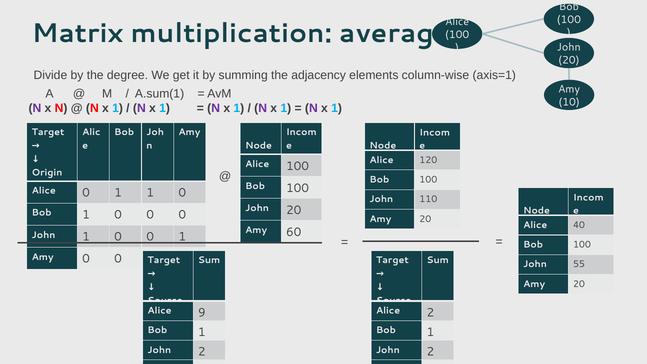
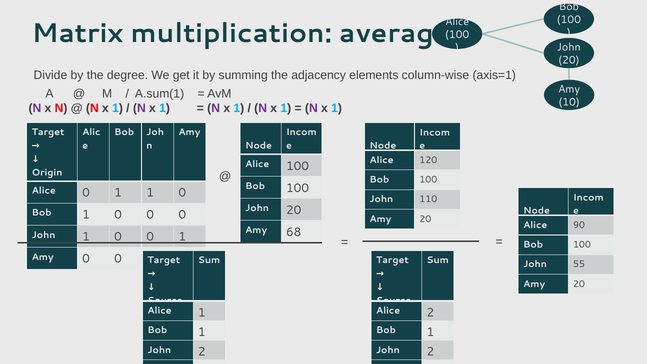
40: 40 -> 90
60: 60 -> 68
Alice 9: 9 -> 1
